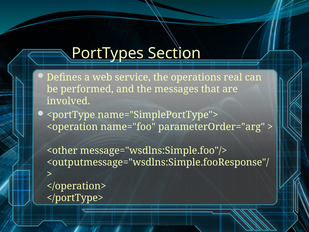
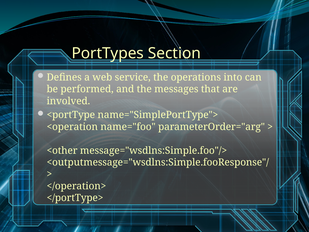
real: real -> into
